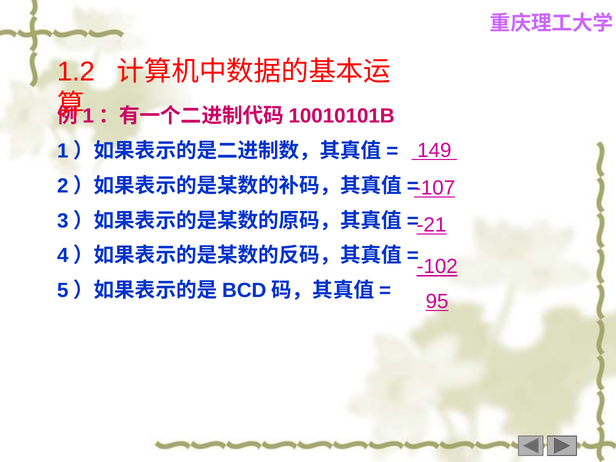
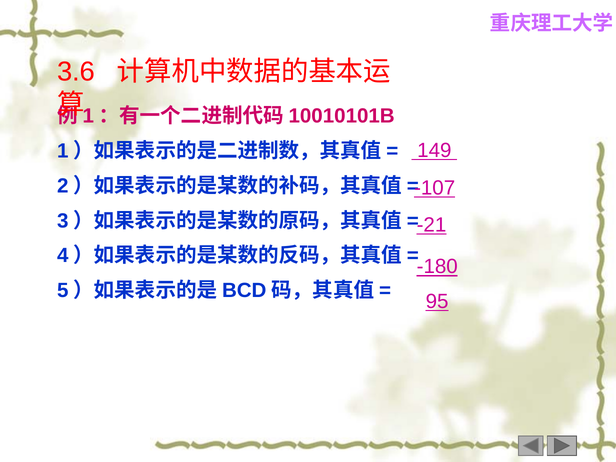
1.2: 1.2 -> 3.6
-102: -102 -> -180
